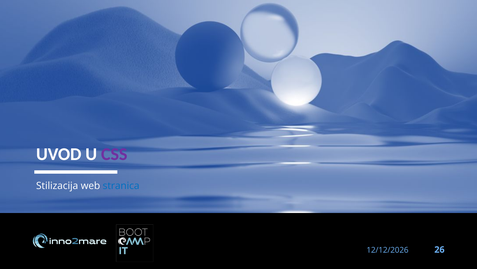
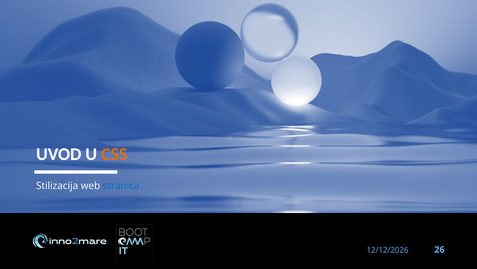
CSS colour: purple -> orange
